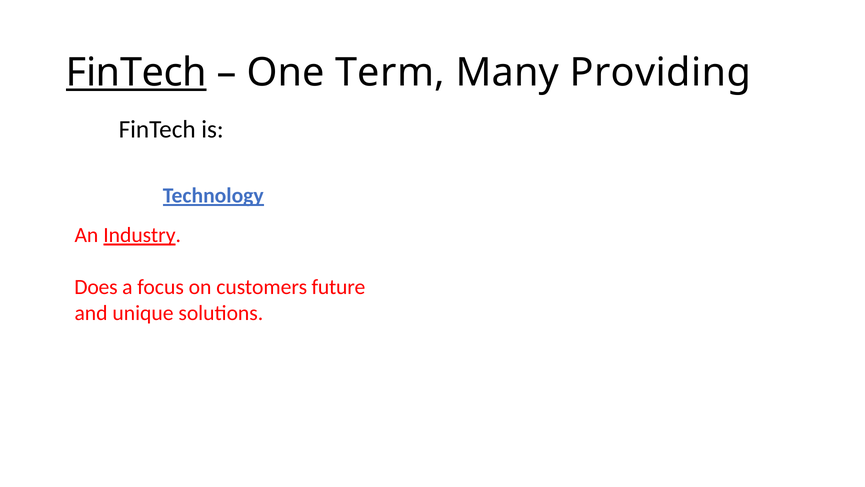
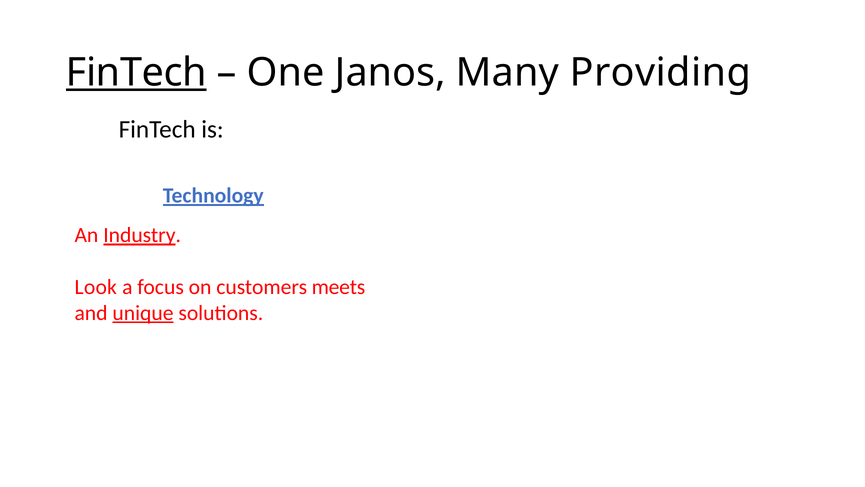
Term: Term -> Janos
Does: Does -> Look
future: future -> meets
unique underline: none -> present
